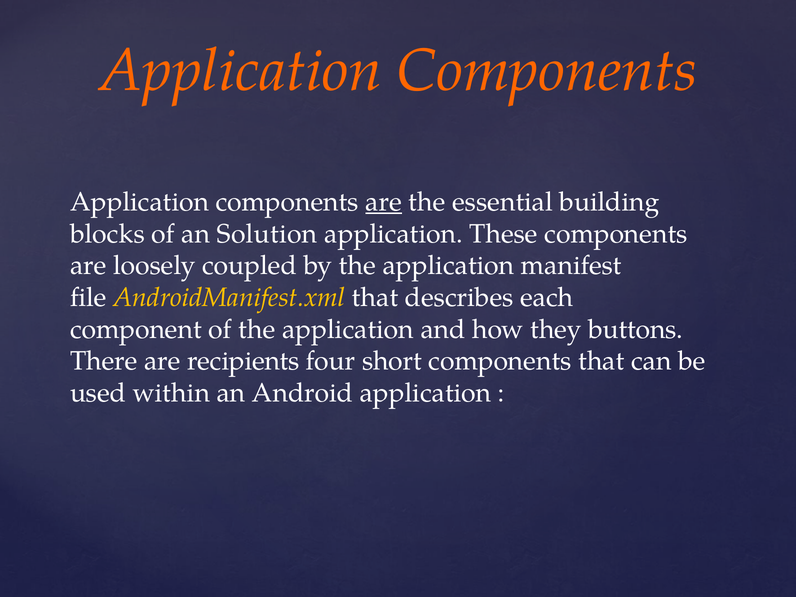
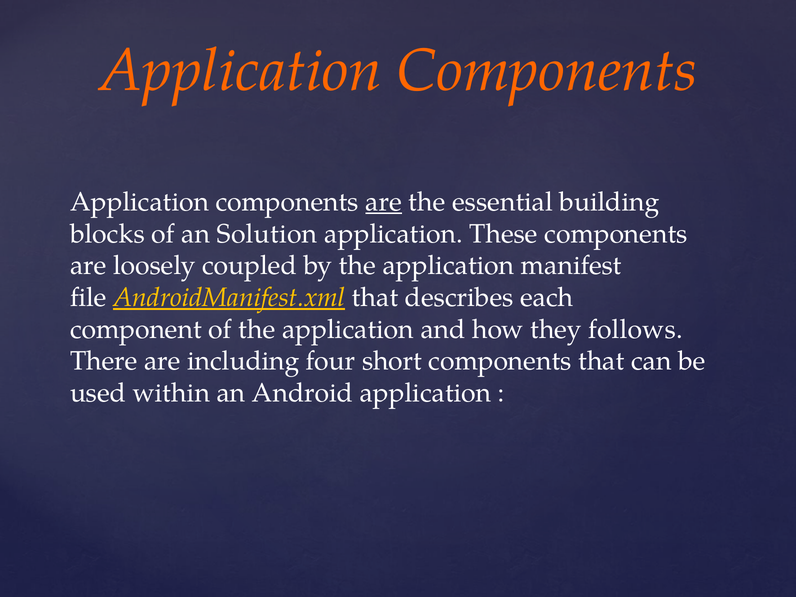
AndroidManifest.xml underline: none -> present
buttons: buttons -> follows
recipients: recipients -> including
